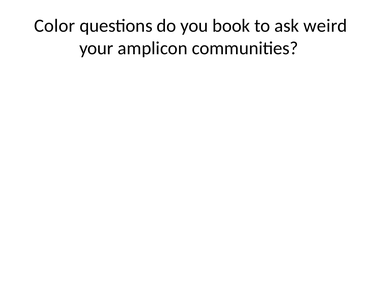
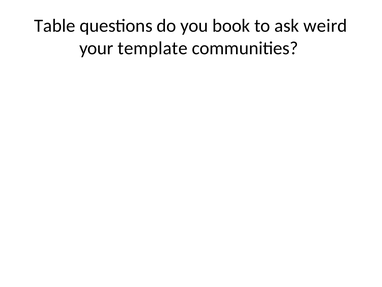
Color: Color -> Table
amplicon: amplicon -> template
